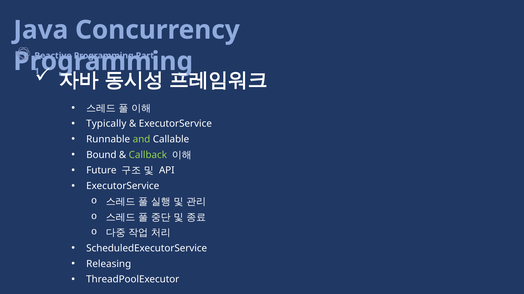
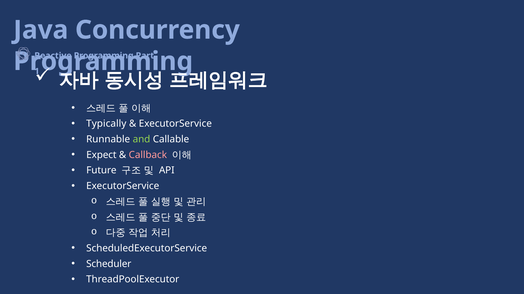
Bound: Bound -> Expect
Callback colour: light green -> pink
Releasing: Releasing -> Scheduler
